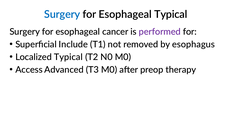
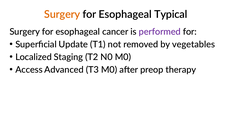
Surgery at (62, 14) colour: blue -> orange
Include: Include -> Update
esophagus: esophagus -> vegetables
Localized Typical: Typical -> Staging
